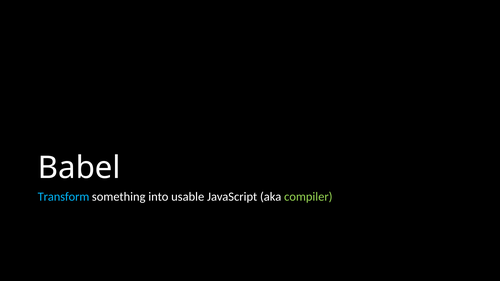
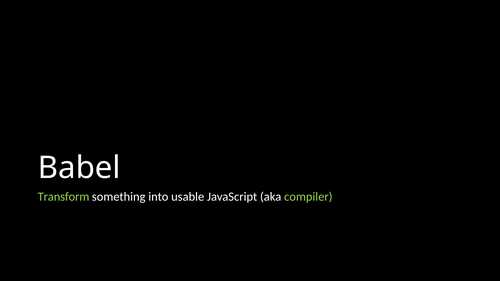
Transform colour: light blue -> light green
